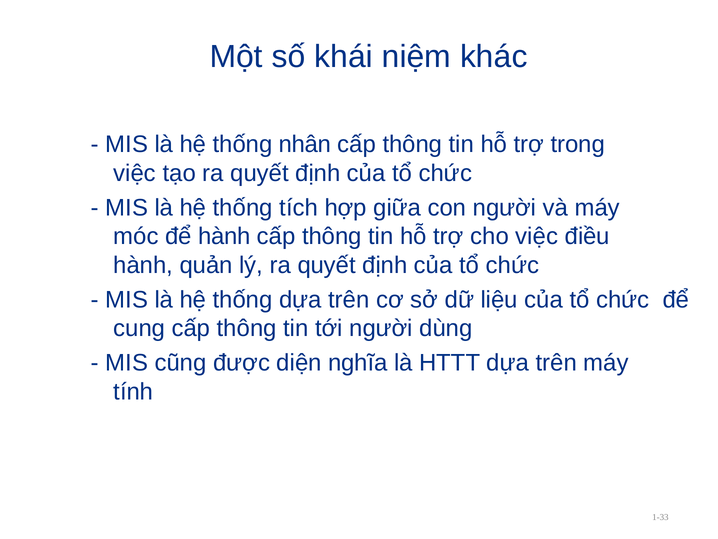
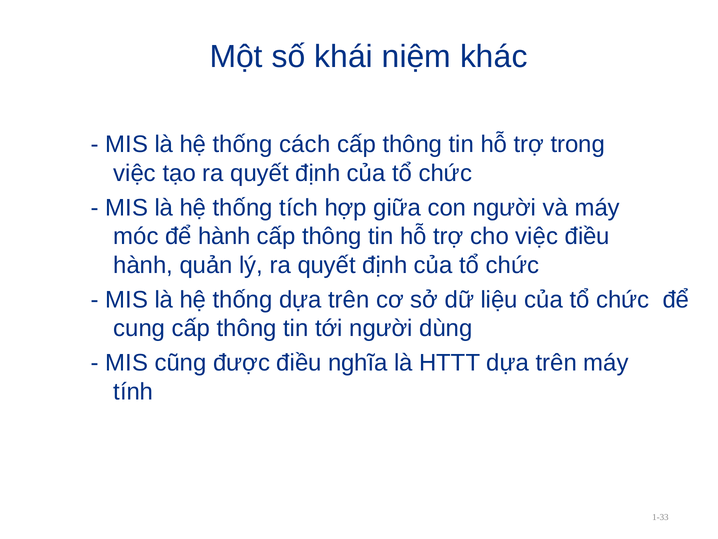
nhân: nhân -> cách
được diện: diện -> điều
